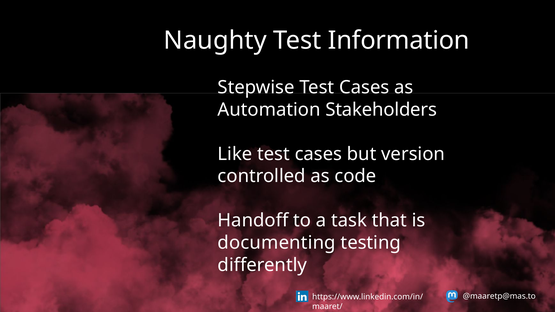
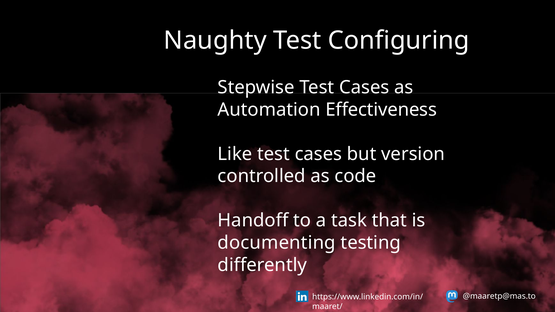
Information: Information -> Configuring
Stakeholders: Stakeholders -> Effectiveness
